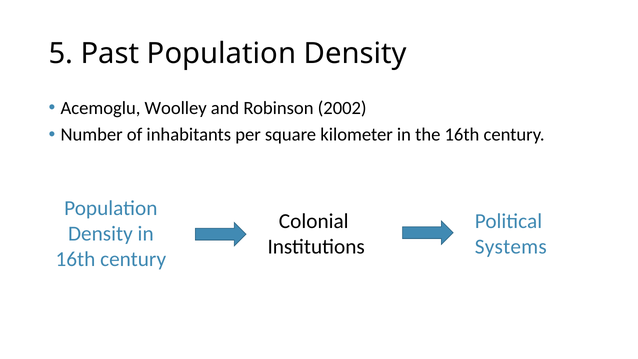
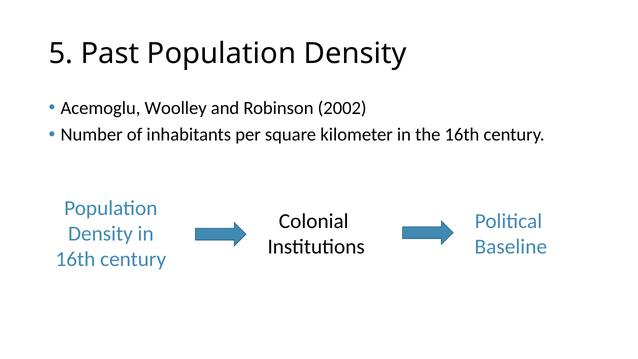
Systems: Systems -> Baseline
